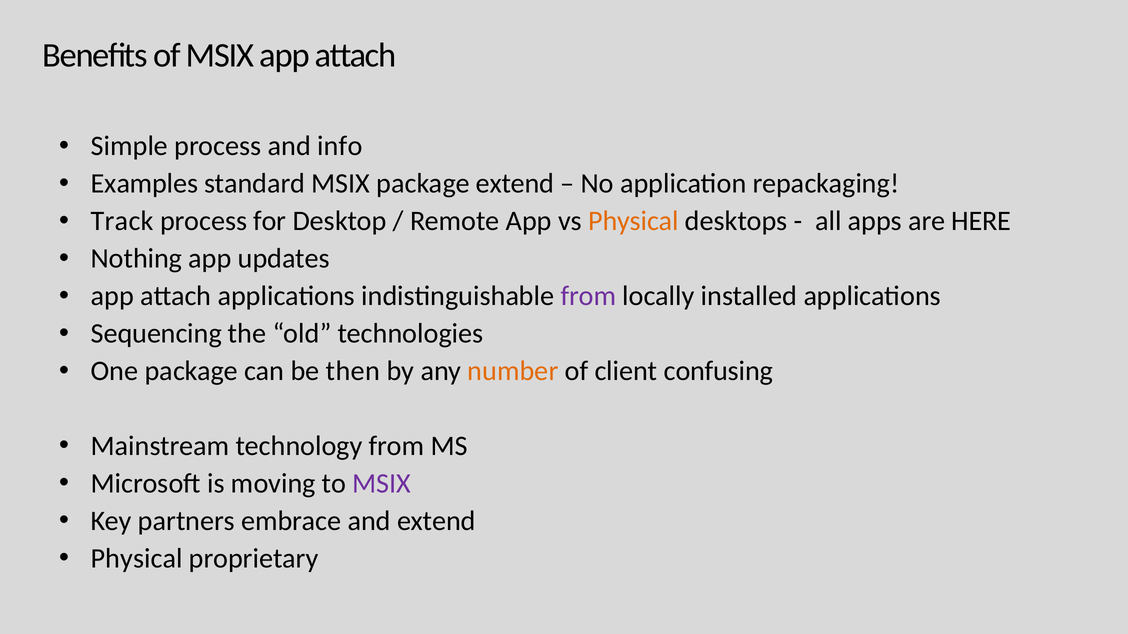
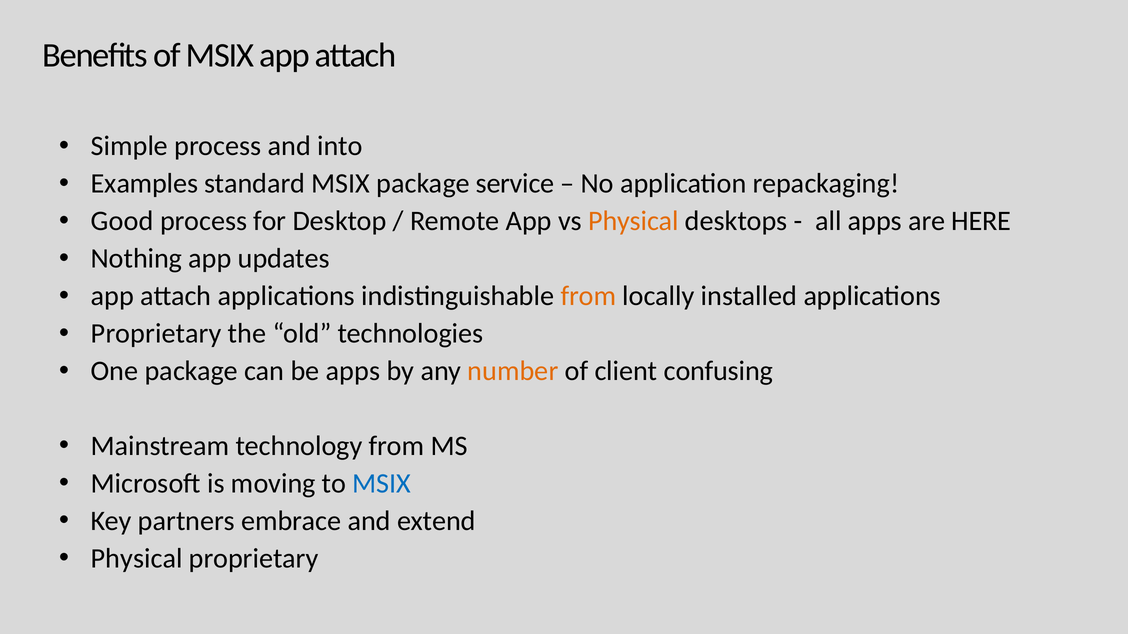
info: info -> into
package extend: extend -> service
Track: Track -> Good
from at (588, 296) colour: purple -> orange
Sequencing at (156, 334): Sequencing -> Proprietary
be then: then -> apps
MSIX at (382, 484) colour: purple -> blue
